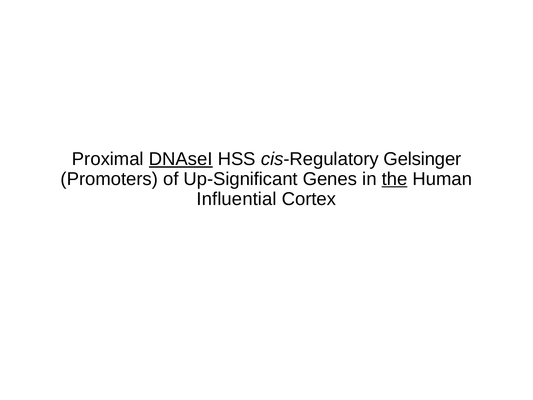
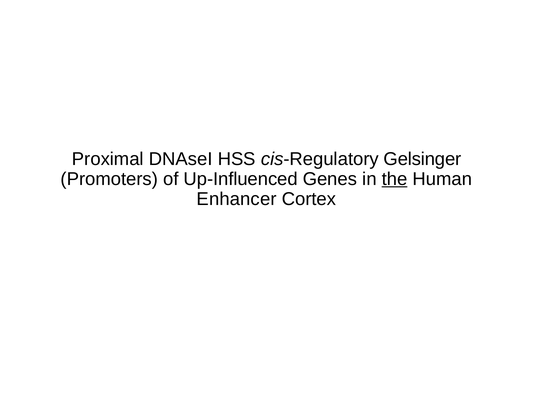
DNAseI underline: present -> none
Up-Significant: Up-Significant -> Up-Influenced
Influential: Influential -> Enhancer
